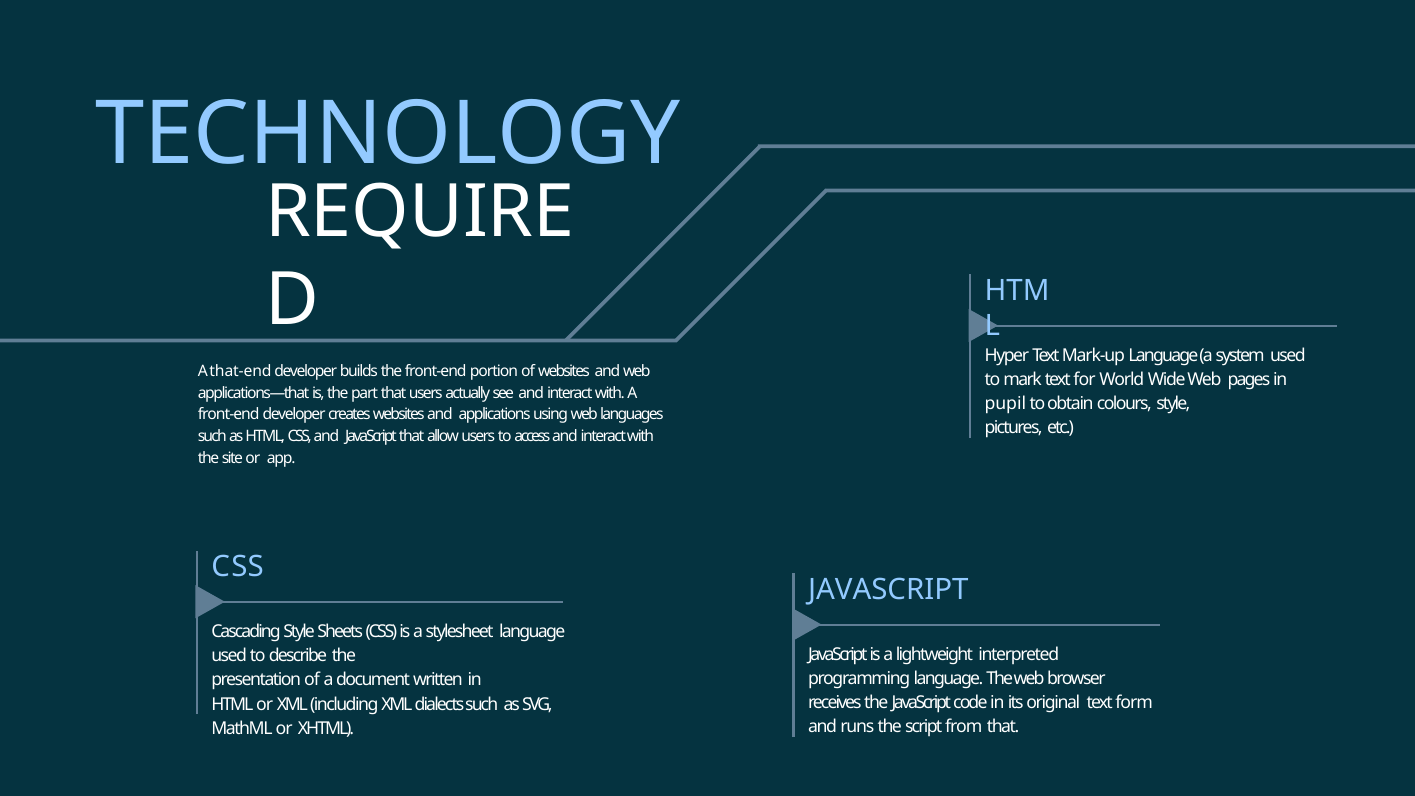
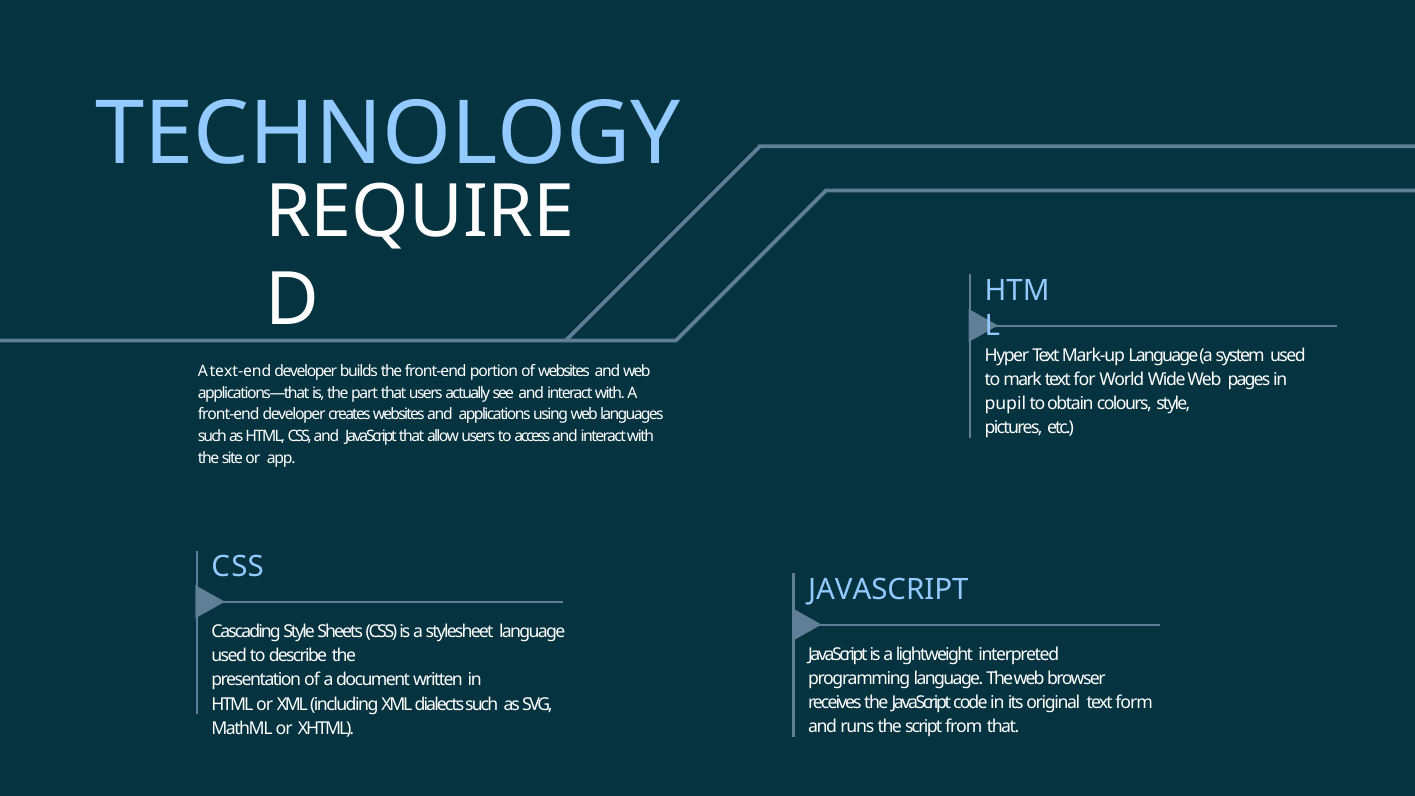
that-end: that-end -> text-end
